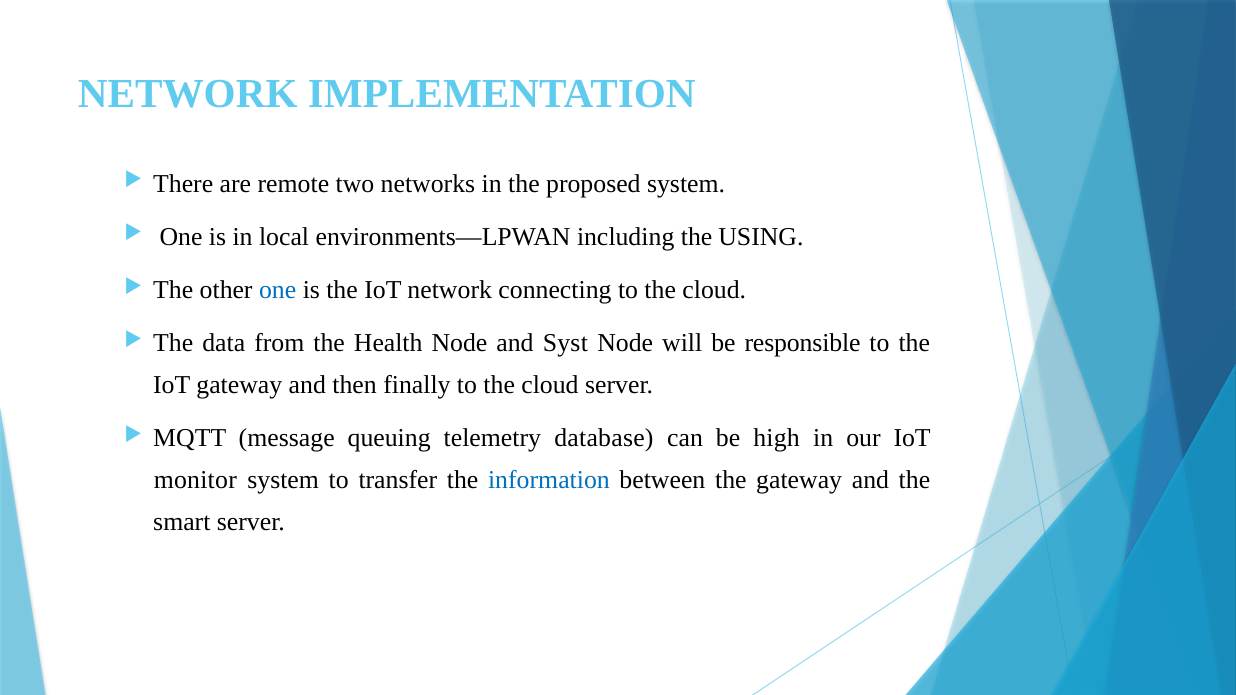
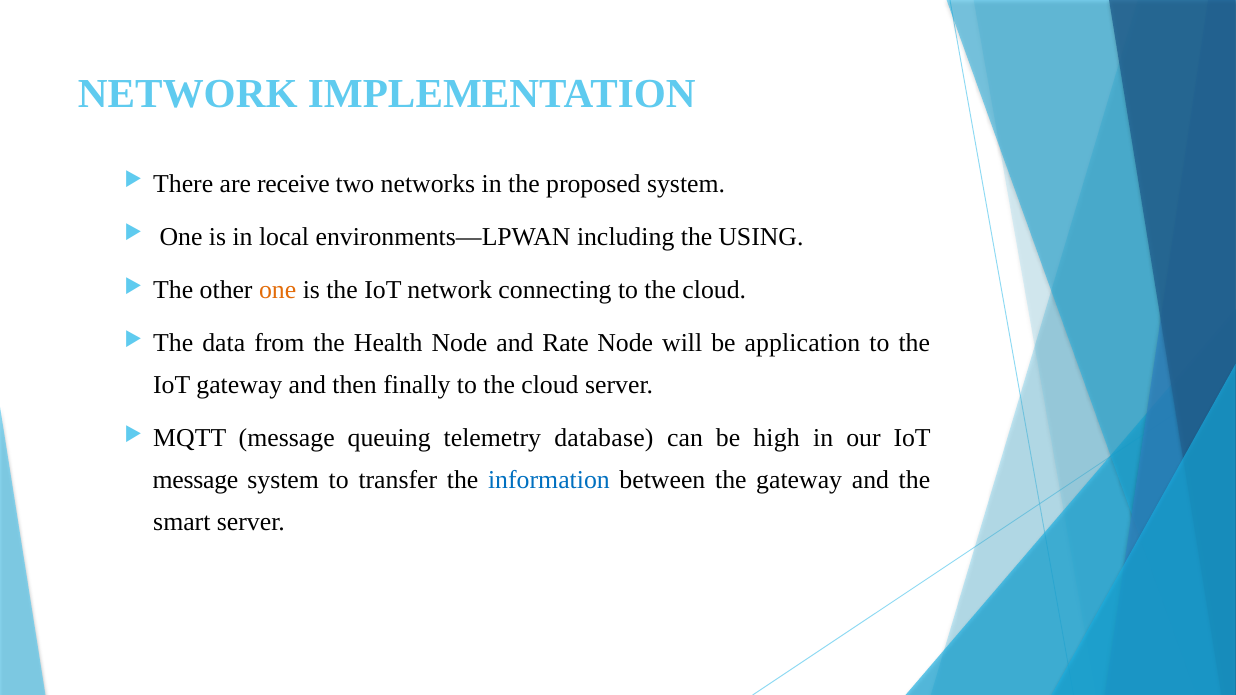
remote: remote -> receive
one at (278, 290) colour: blue -> orange
Syst: Syst -> Rate
responsible: responsible -> application
monitor at (195, 480): monitor -> message
